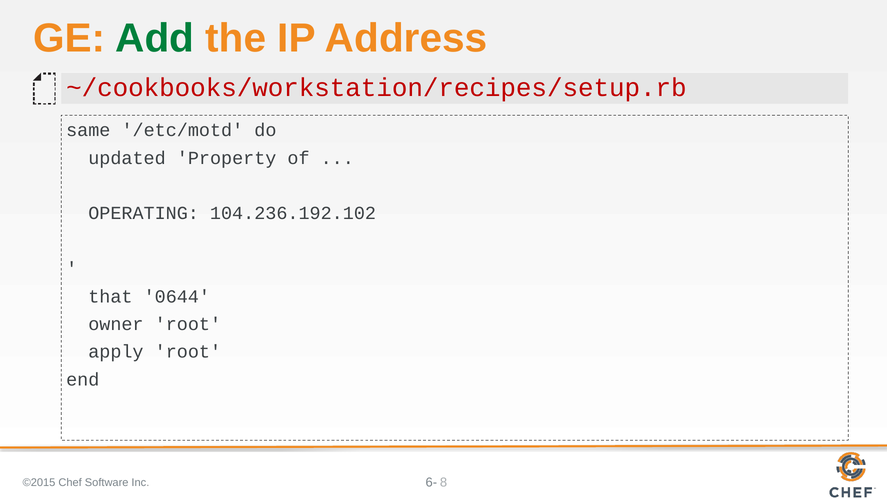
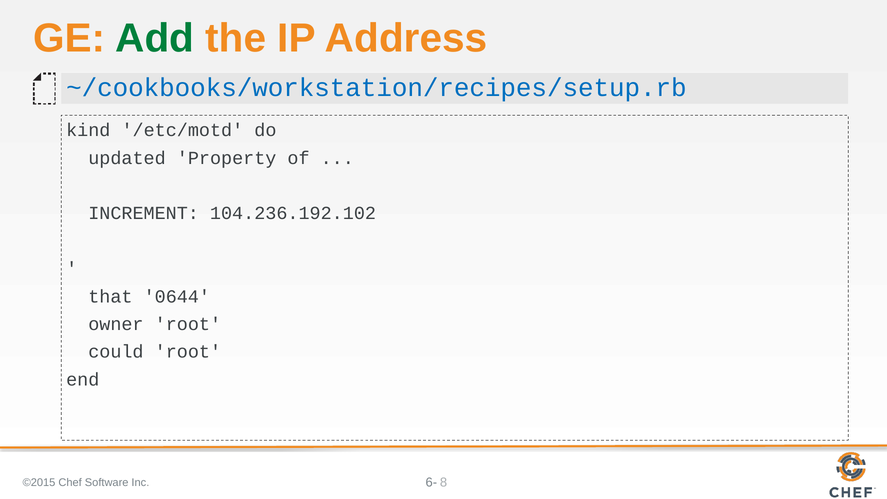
~/cookbooks/workstation/recipes/setup.rb colour: red -> blue
same: same -> kind
OPERATING: OPERATING -> INCREMENT
apply: apply -> could
